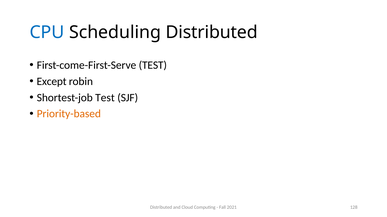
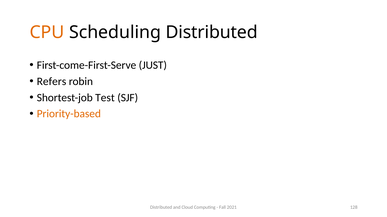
CPU colour: blue -> orange
First-come-First-Serve TEST: TEST -> JUST
Except: Except -> Refers
